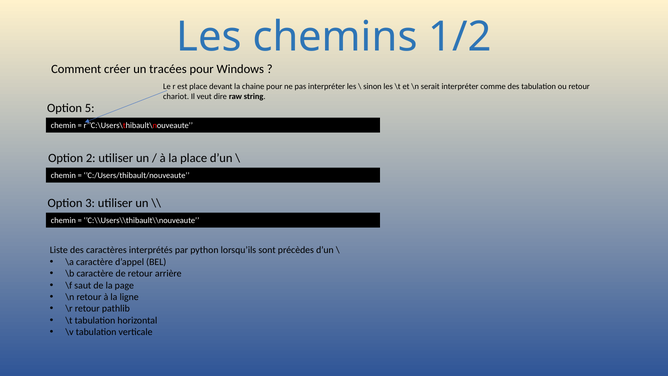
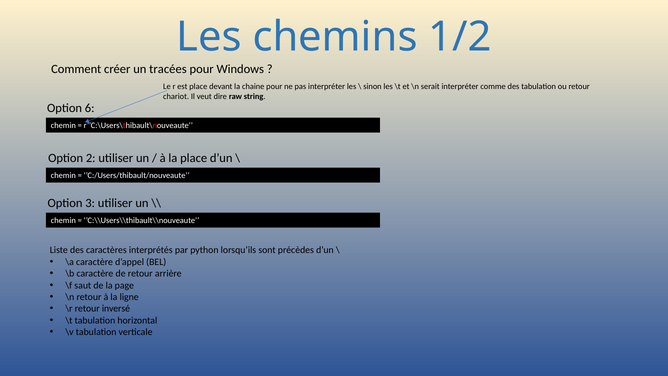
5: 5 -> 6
pathlib: pathlib -> inversé
